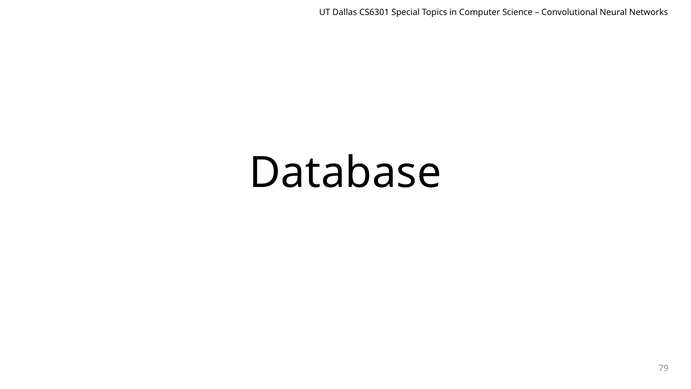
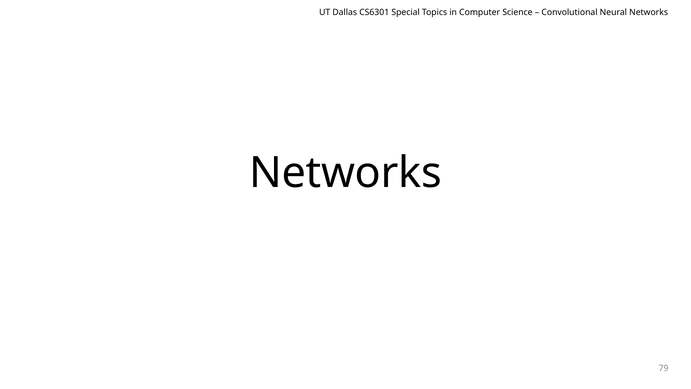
Database at (345, 173): Database -> Networks
